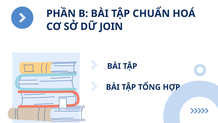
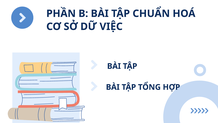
JOIN: JOIN -> VIỆC
